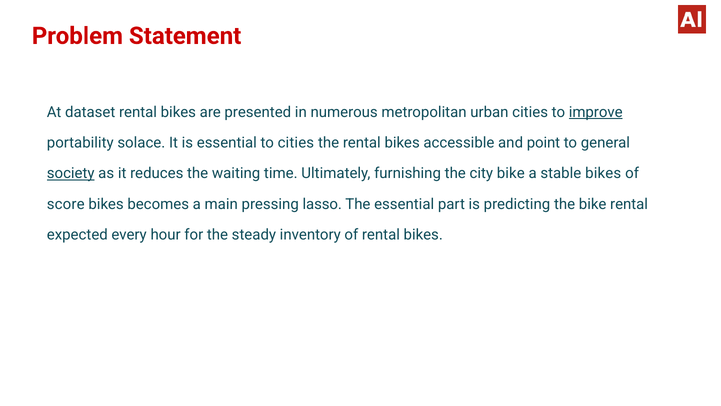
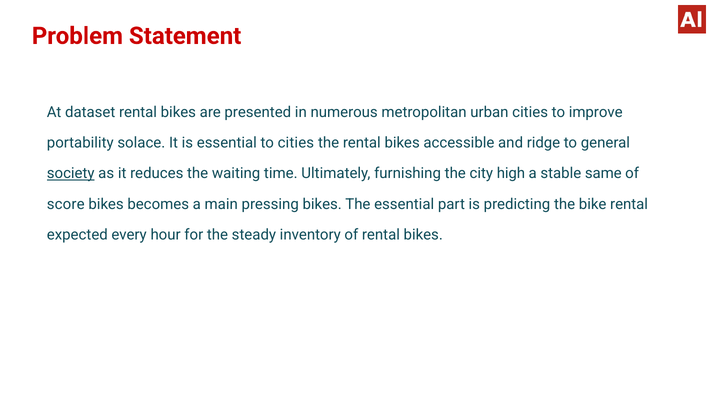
improve underline: present -> none
point: point -> ridge
city bike: bike -> high
stable bikes: bikes -> same
pressing lasso: lasso -> bikes
